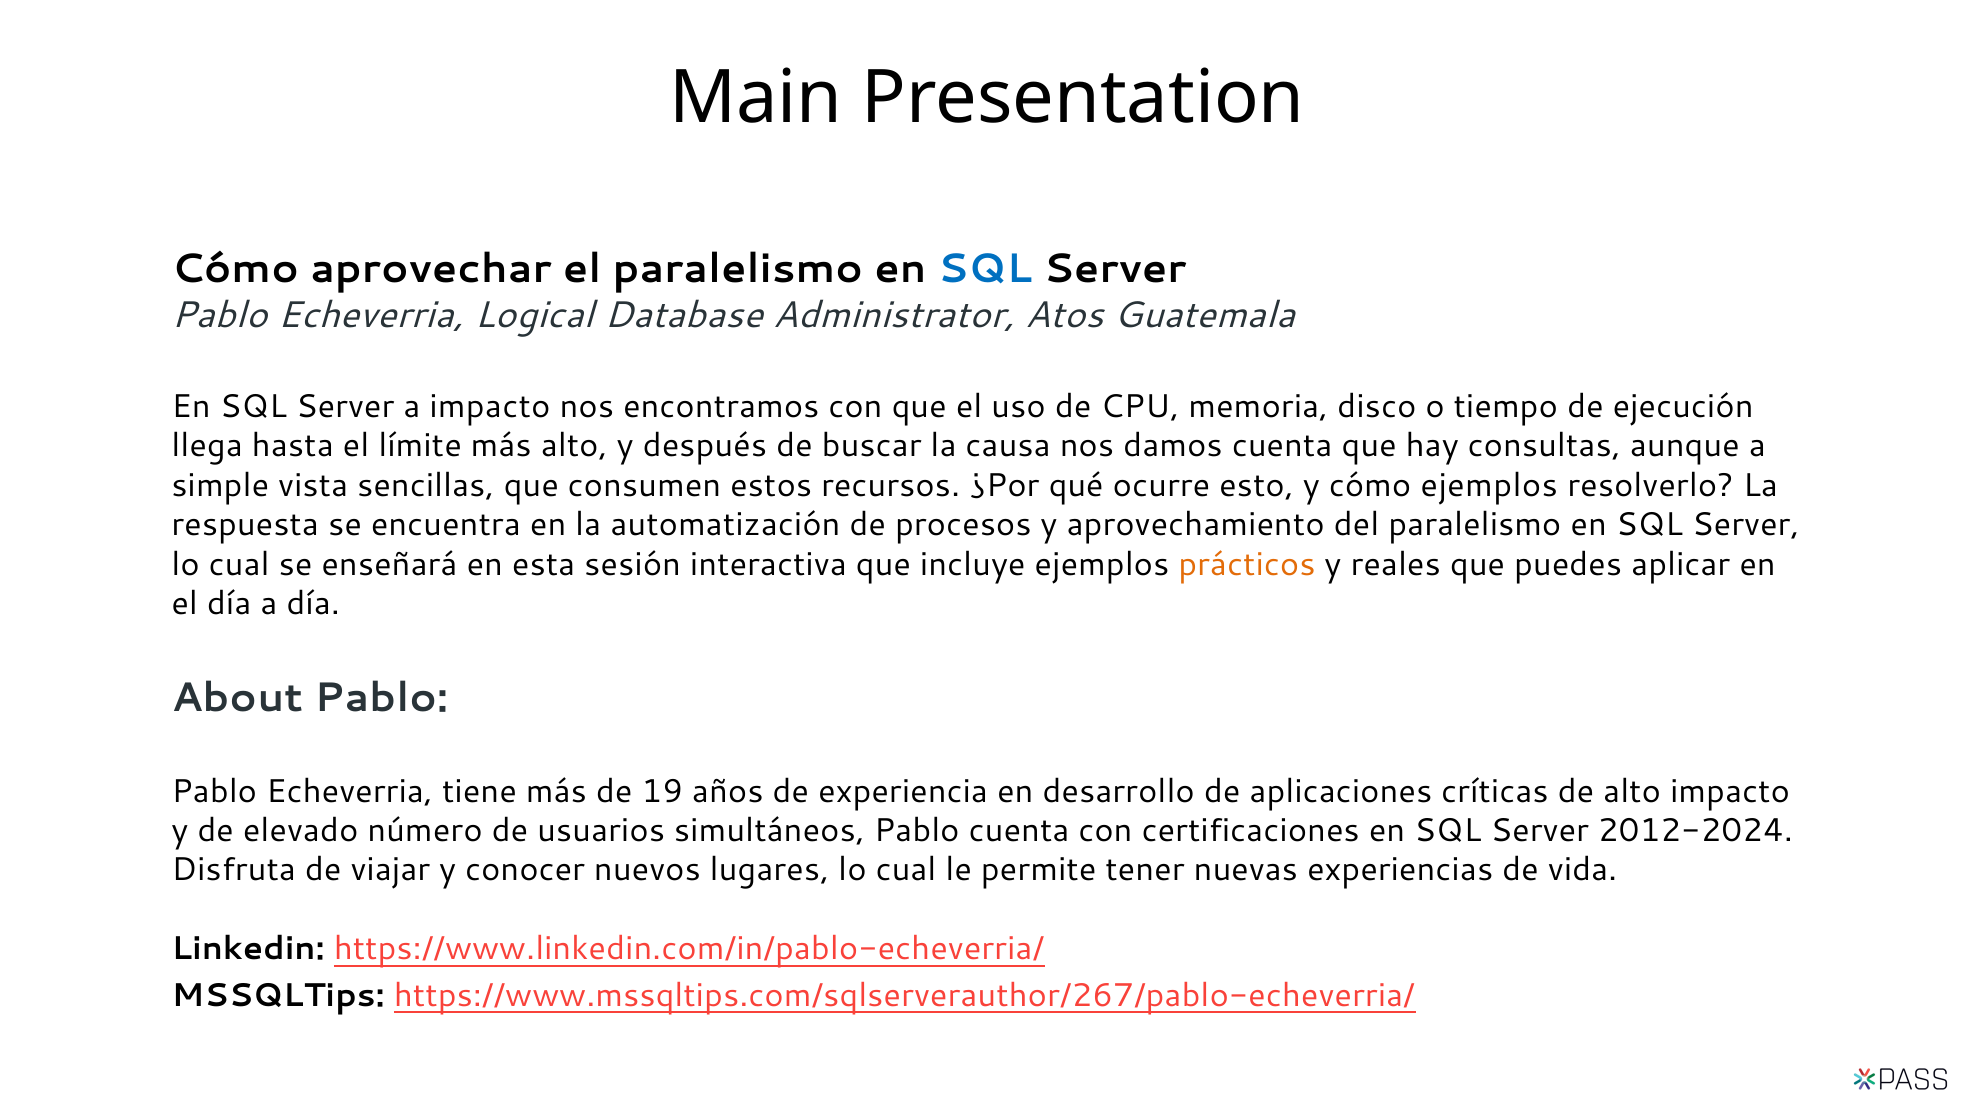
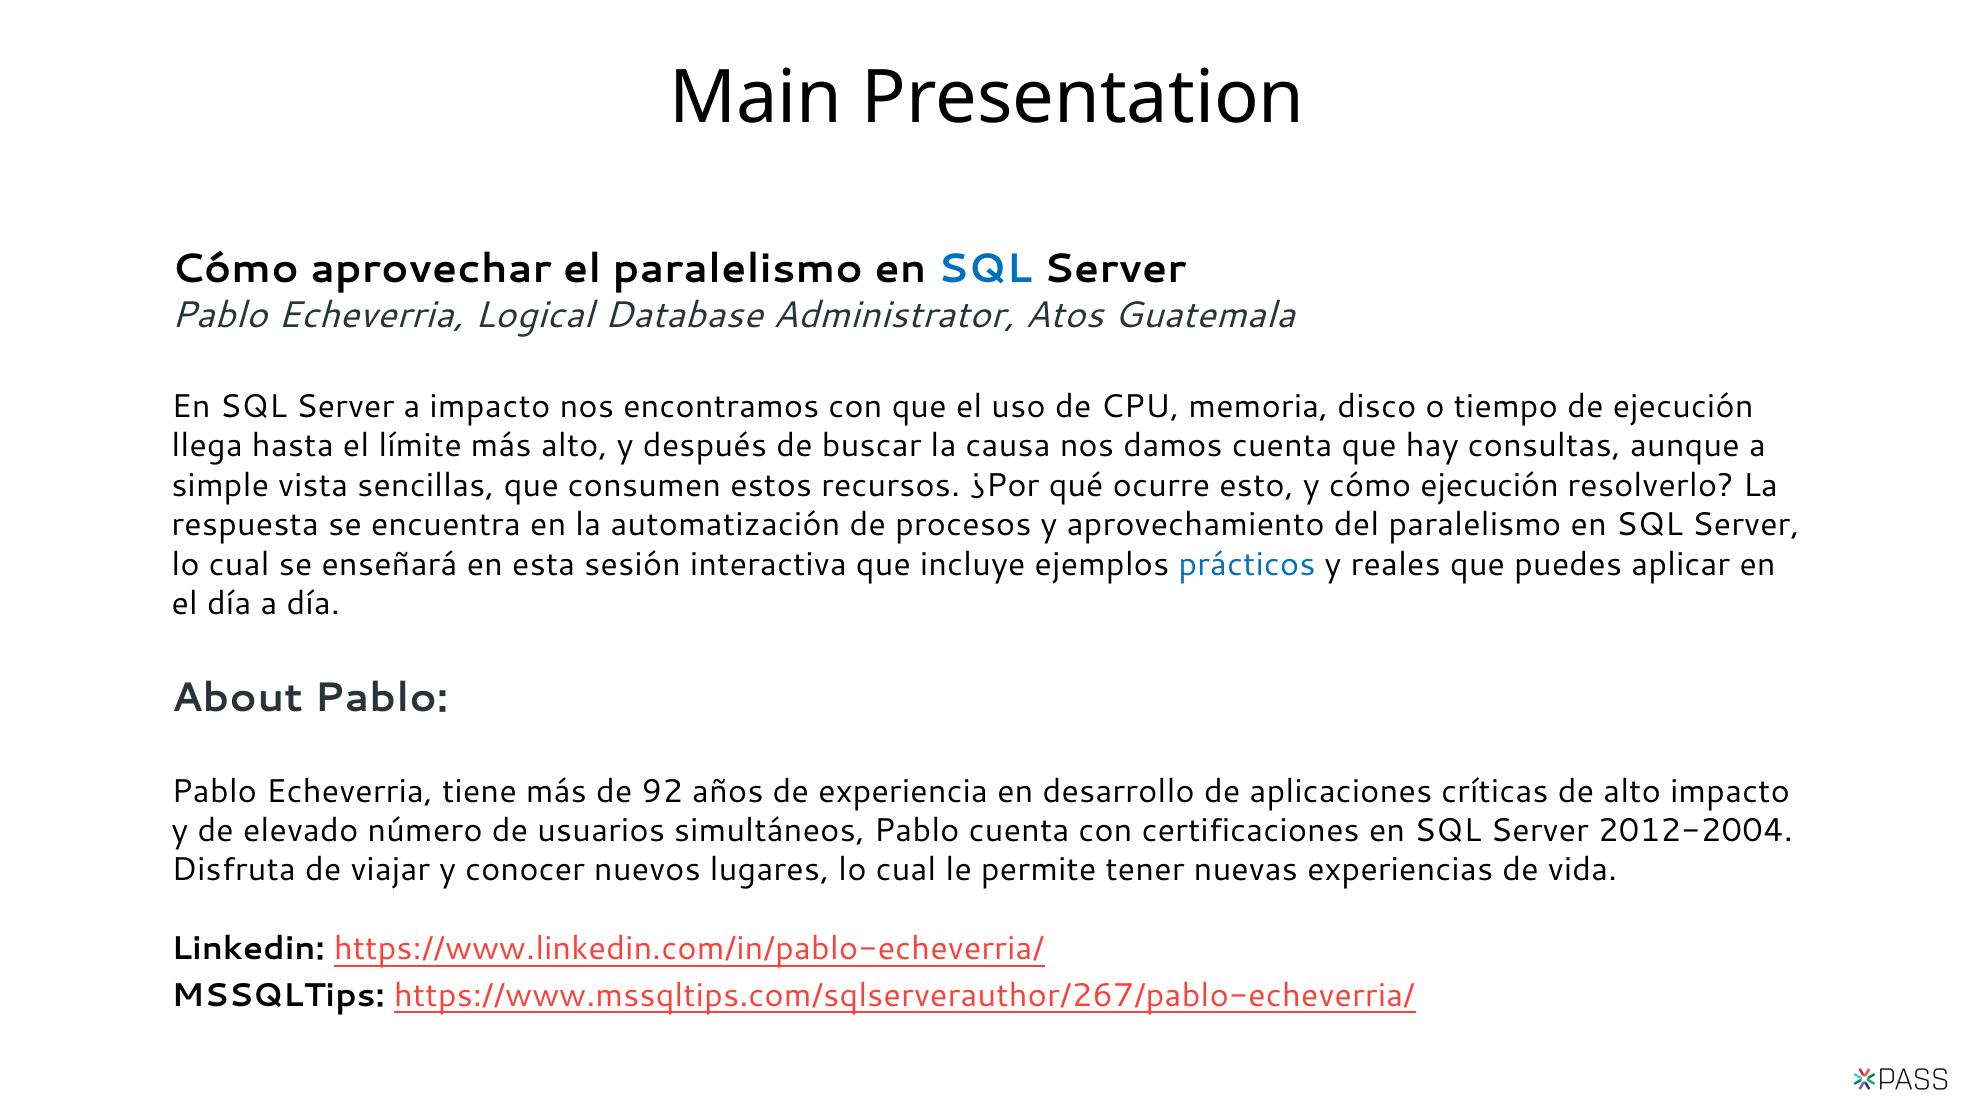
cómo ejemplos: ejemplos -> ejecución
prácticos colour: orange -> blue
19: 19 -> 92
2012-2024: 2012-2024 -> 2012-2004
